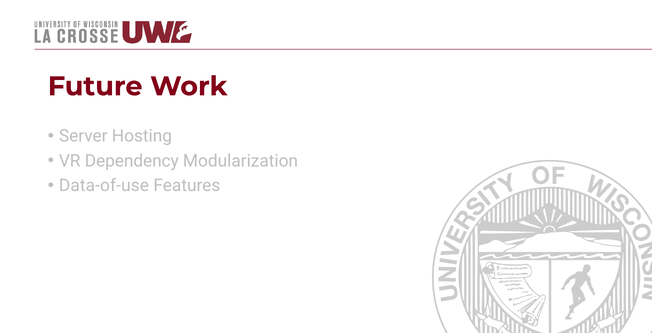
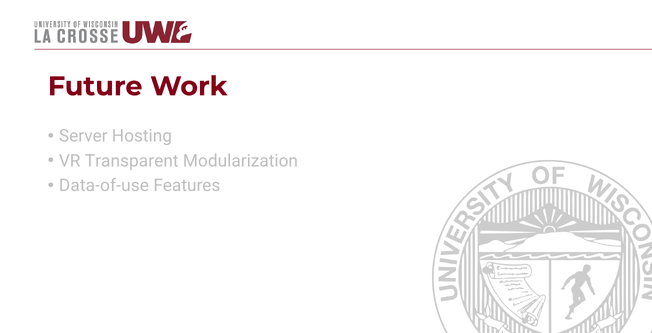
Dependency: Dependency -> Transparent
